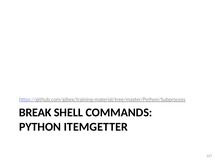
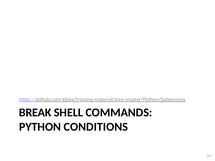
ITEMGETTER: ITEMGETTER -> CONDITIONS
